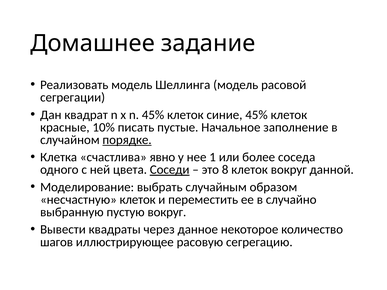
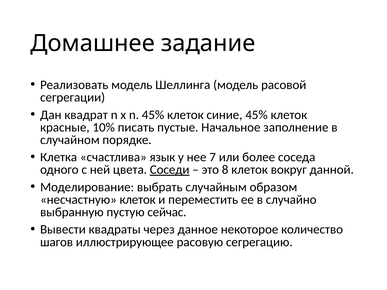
порядке underline: present -> none
явно: явно -> язык
1: 1 -> 7
пустую вокруг: вокруг -> сейчас
